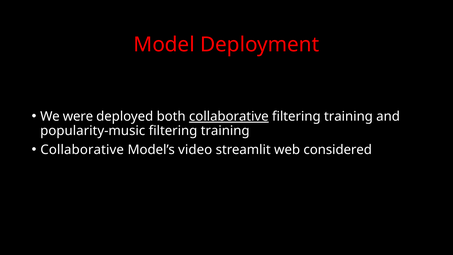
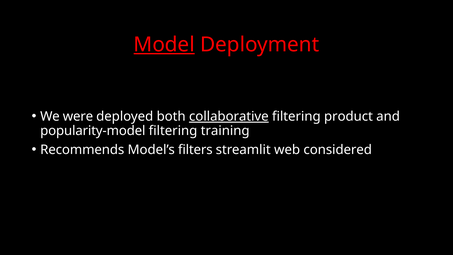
Model underline: none -> present
training at (348, 116): training -> product
popularity-music: popularity-music -> popularity-model
Collaborative at (82, 150): Collaborative -> Recommends
video: video -> filters
